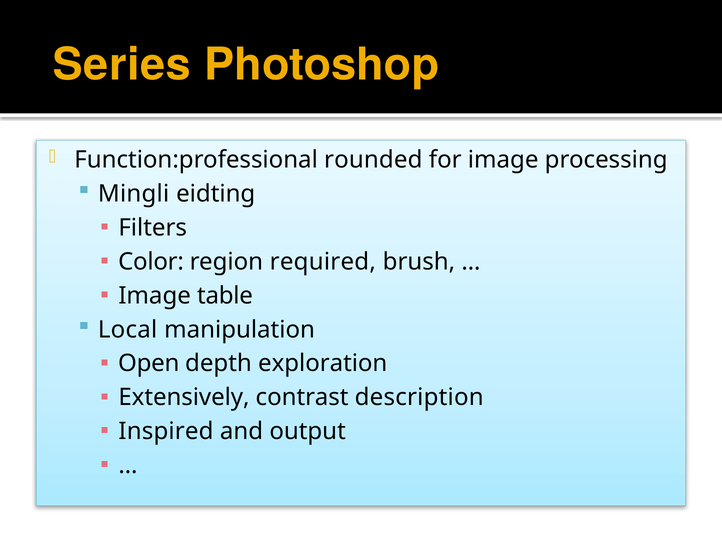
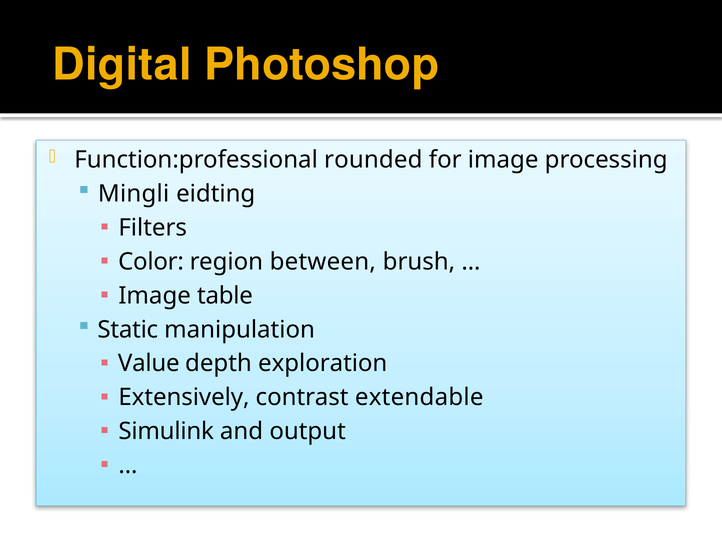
Series: Series -> Digital
required: required -> between
Local: Local -> Static
Open: Open -> Value
description: description -> extendable
Inspired: Inspired -> Simulink
